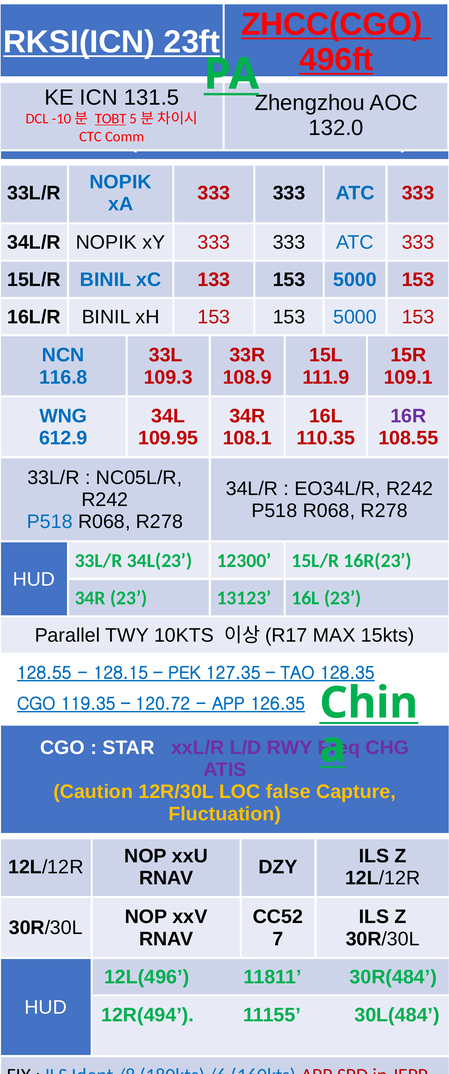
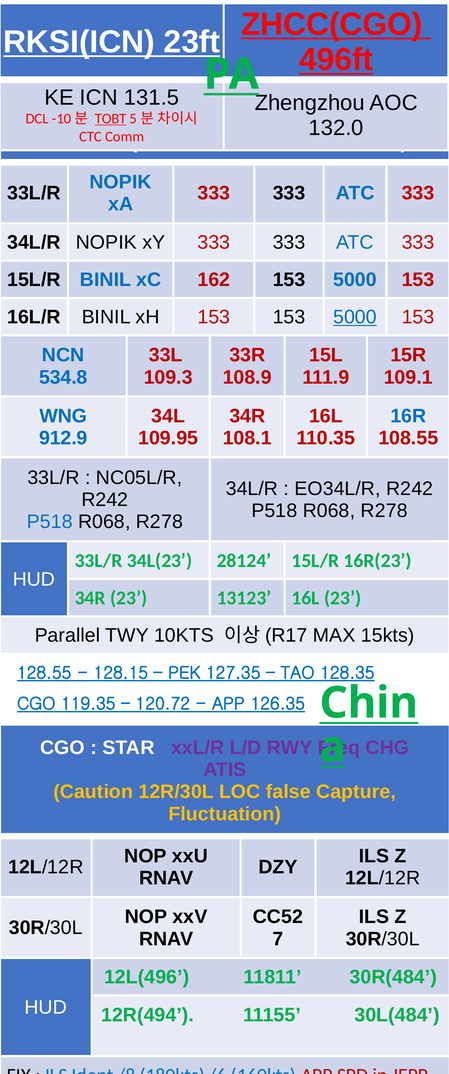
133: 133 -> 162
5000 at (355, 317) underline: none -> present
116.8: 116.8 -> 534.8
16R colour: purple -> blue
612.9: 612.9 -> 912.9
12300: 12300 -> 28124
